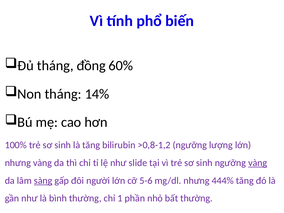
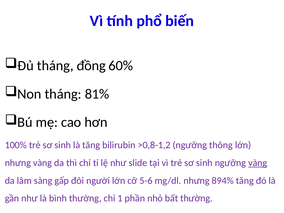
14%: 14% -> 81%
lượng: lượng -> thông
sàng underline: present -> none
444%: 444% -> 894%
